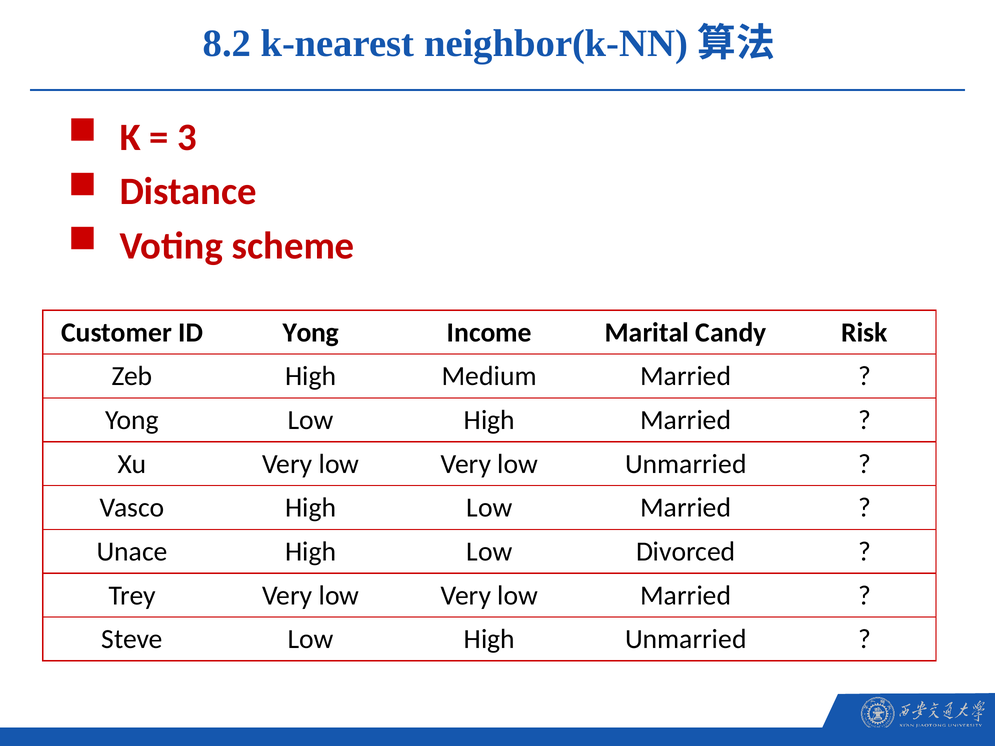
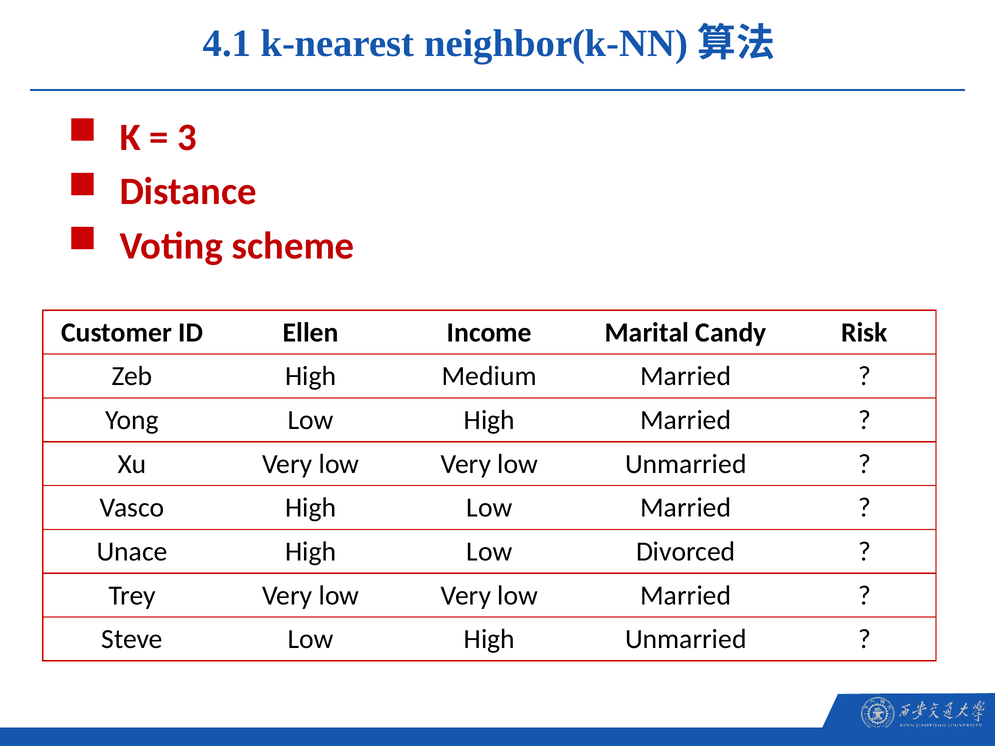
8.2: 8.2 -> 4.1
ID Yong: Yong -> Ellen
